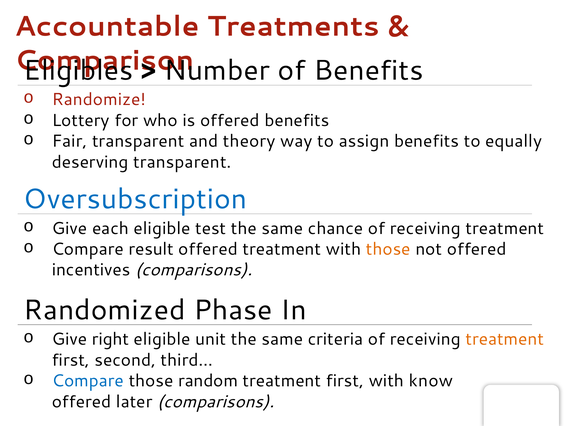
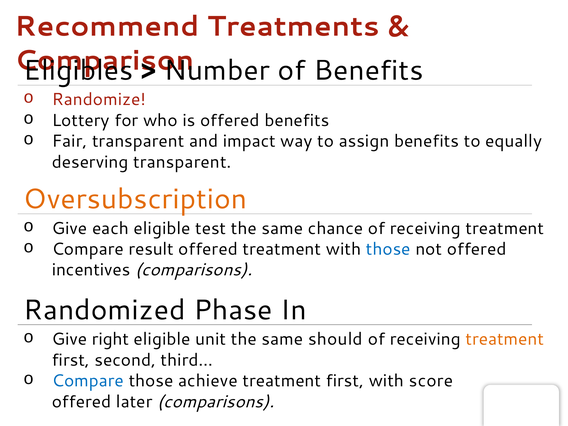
Accountable: Accountable -> Recommend
theory: theory -> impact
Oversubscription colour: blue -> orange
those at (388, 249) colour: orange -> blue
criteria: criteria -> should
random: random -> achieve
know: know -> score
